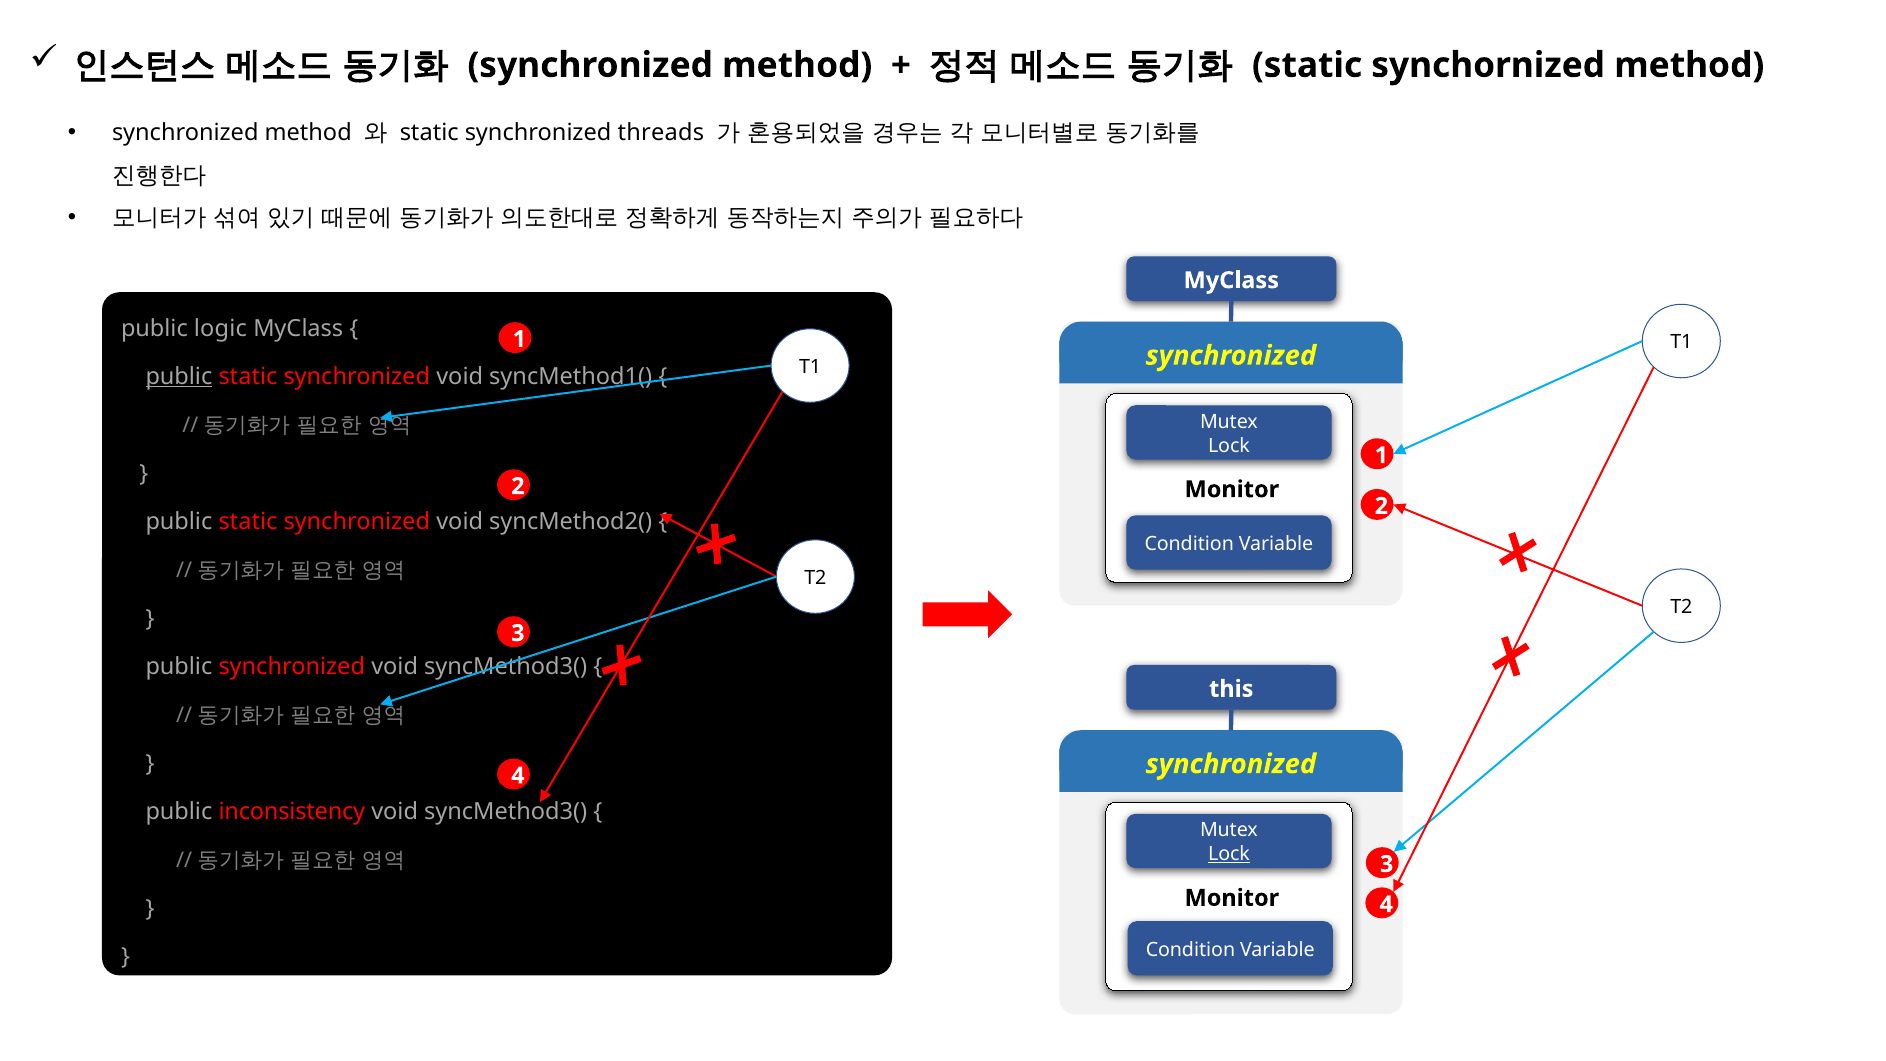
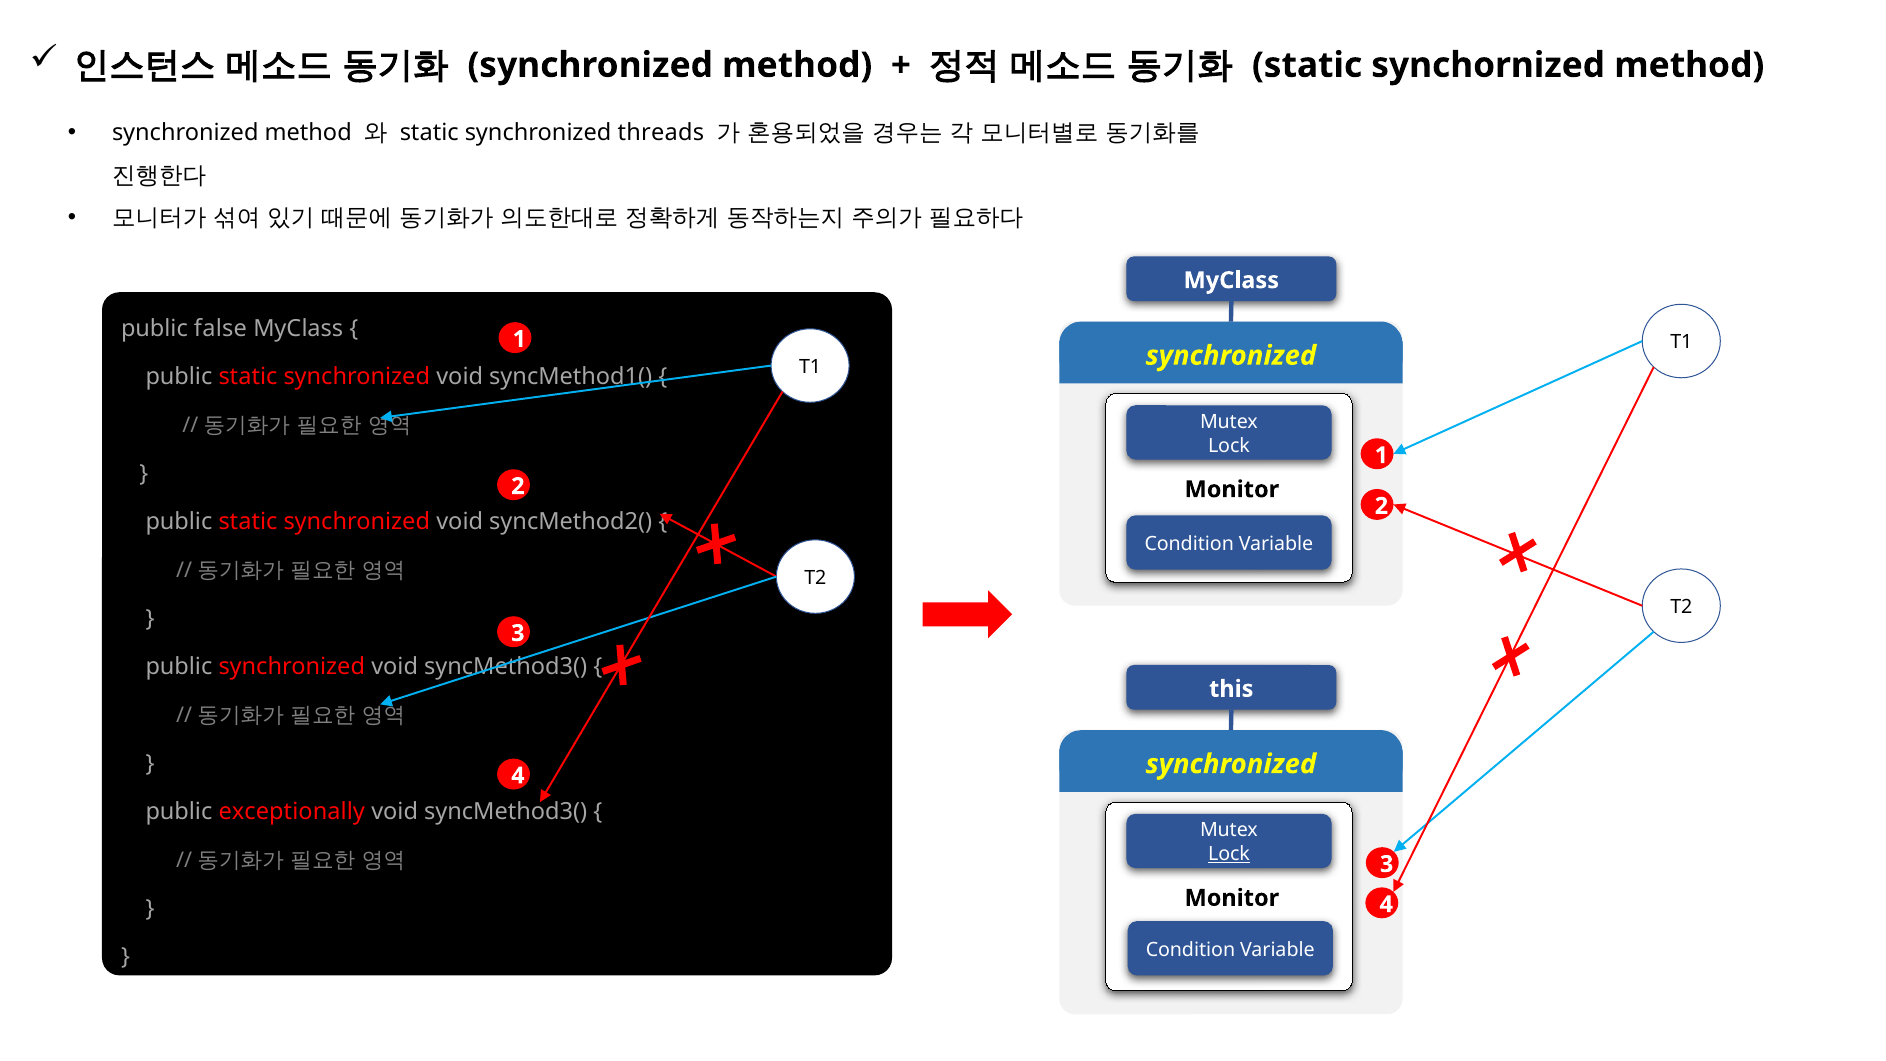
logic: logic -> false
public at (179, 377) underline: present -> none
inconsistency: inconsistency -> exceptionally
